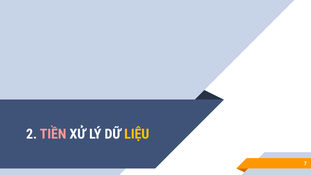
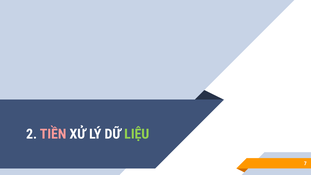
LIỆU colour: yellow -> light green
